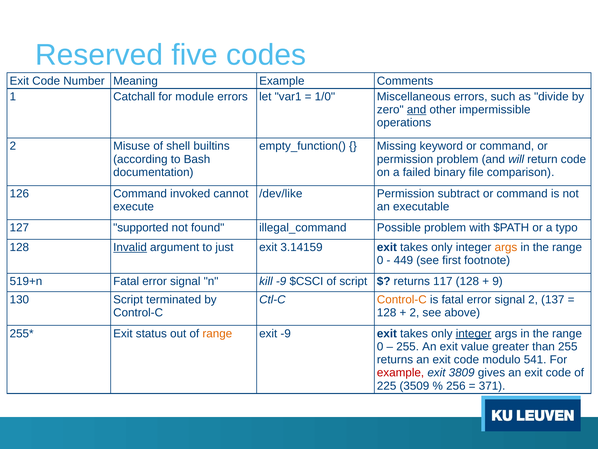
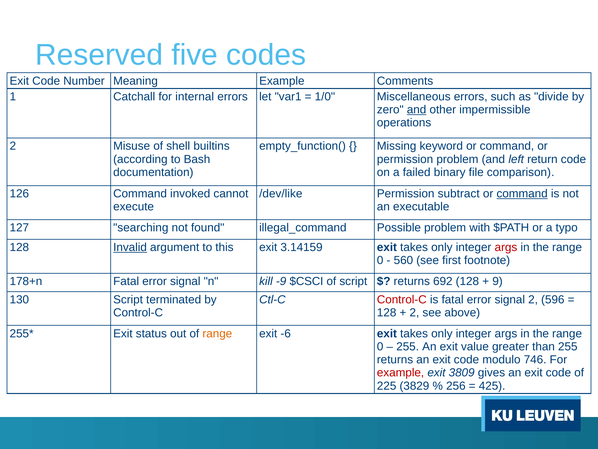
module: module -> internal
will: will -> left
command at (522, 193) underline: none -> present
supported: supported -> searching
just: just -> this
args at (506, 247) colour: orange -> red
449: 449 -> 560
519+n: 519+n -> 178+n
117: 117 -> 692
Control-C at (402, 299) colour: orange -> red
137: 137 -> 596
exit -9: -9 -> -6
integer at (474, 333) underline: present -> none
541: 541 -> 746
3509: 3509 -> 3829
371: 371 -> 425
